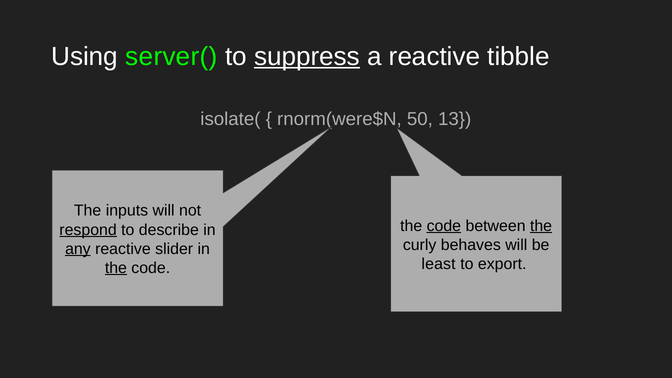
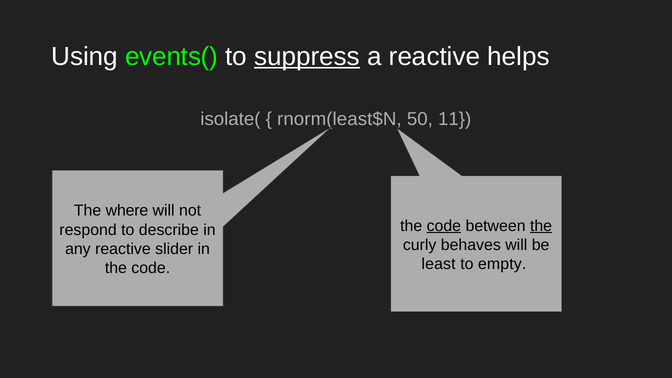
server(: server( -> events(
tibble: tibble -> helps
rnorm(were$N: rnorm(were$N -> rnorm(least$N
13: 13 -> 11
inputs: inputs -> where
respond underline: present -> none
any underline: present -> none
export: export -> empty
the at (116, 268) underline: present -> none
